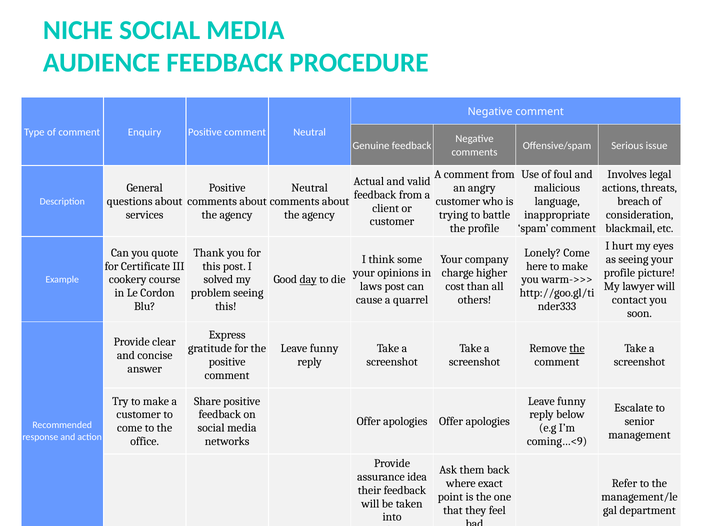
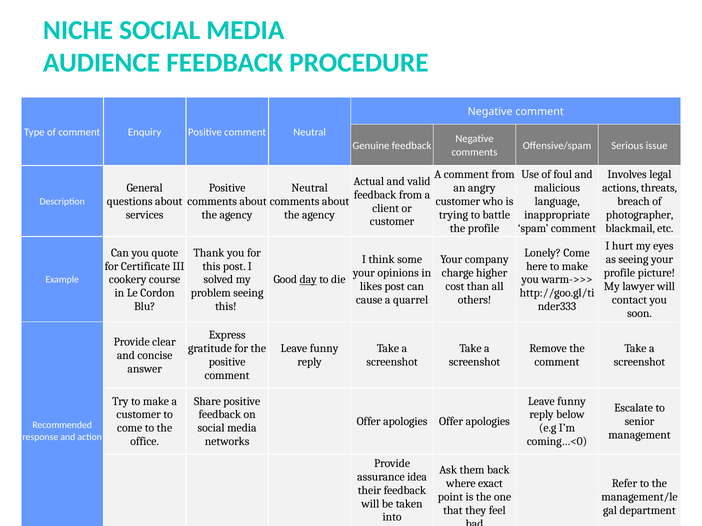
consideration at (640, 215): consideration -> photographer
laws: laws -> likes
the at (577, 349) underline: present -> none
coming…<9: coming…<9 -> coming…<0
